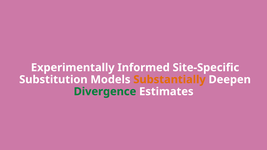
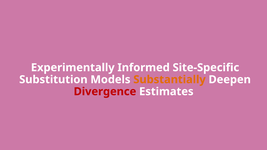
Divergence colour: green -> red
